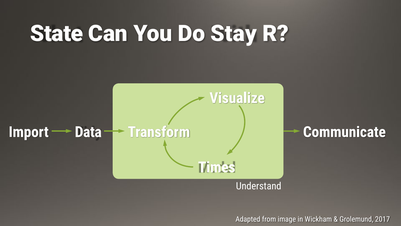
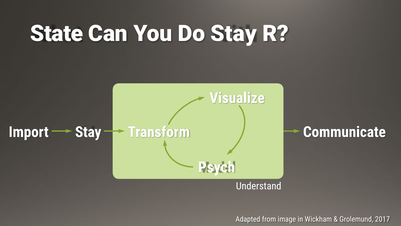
Data at (88, 132): Data -> Stay
Times: Times -> Psych
